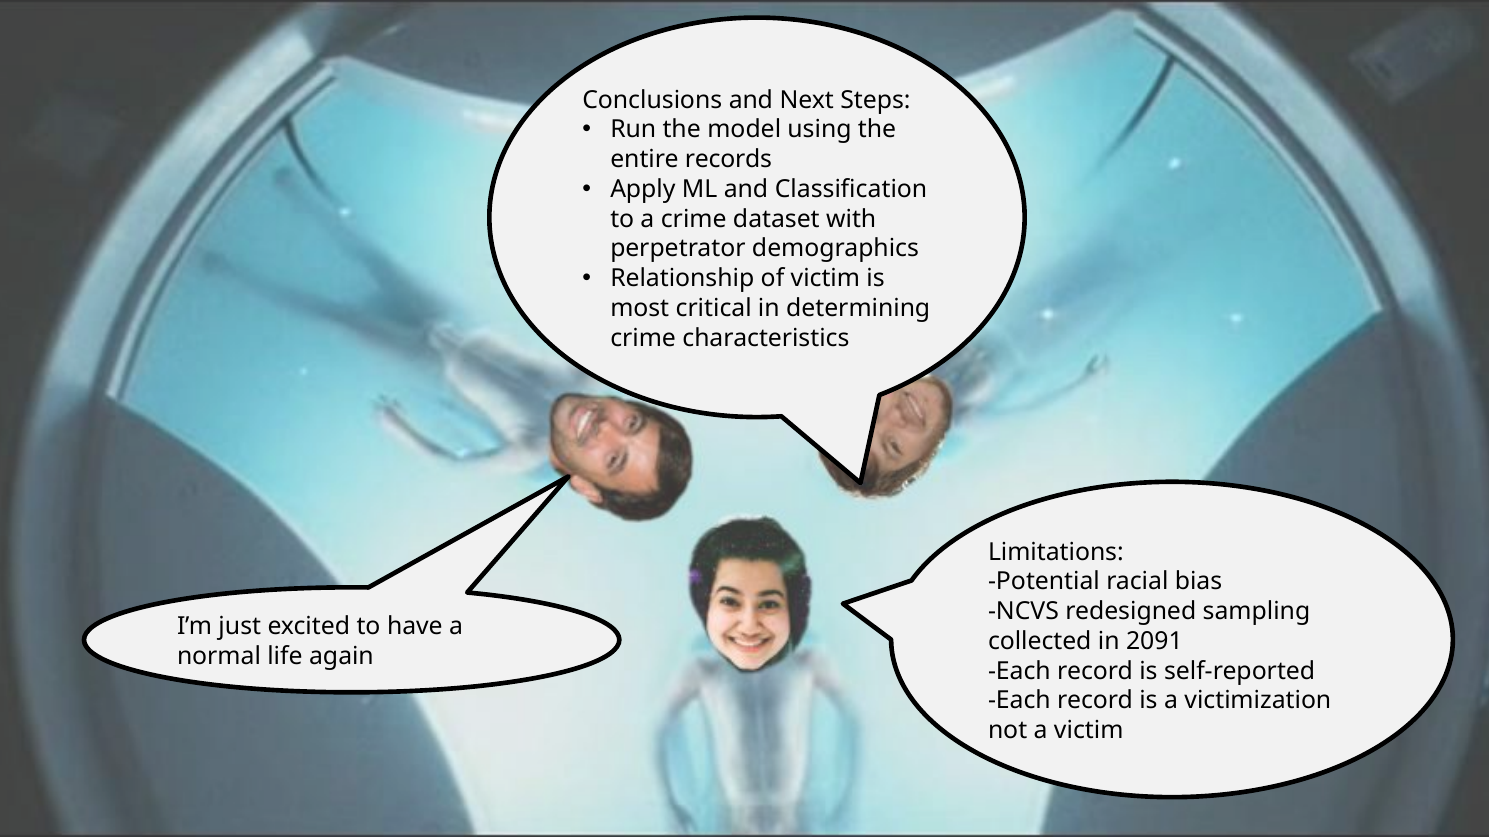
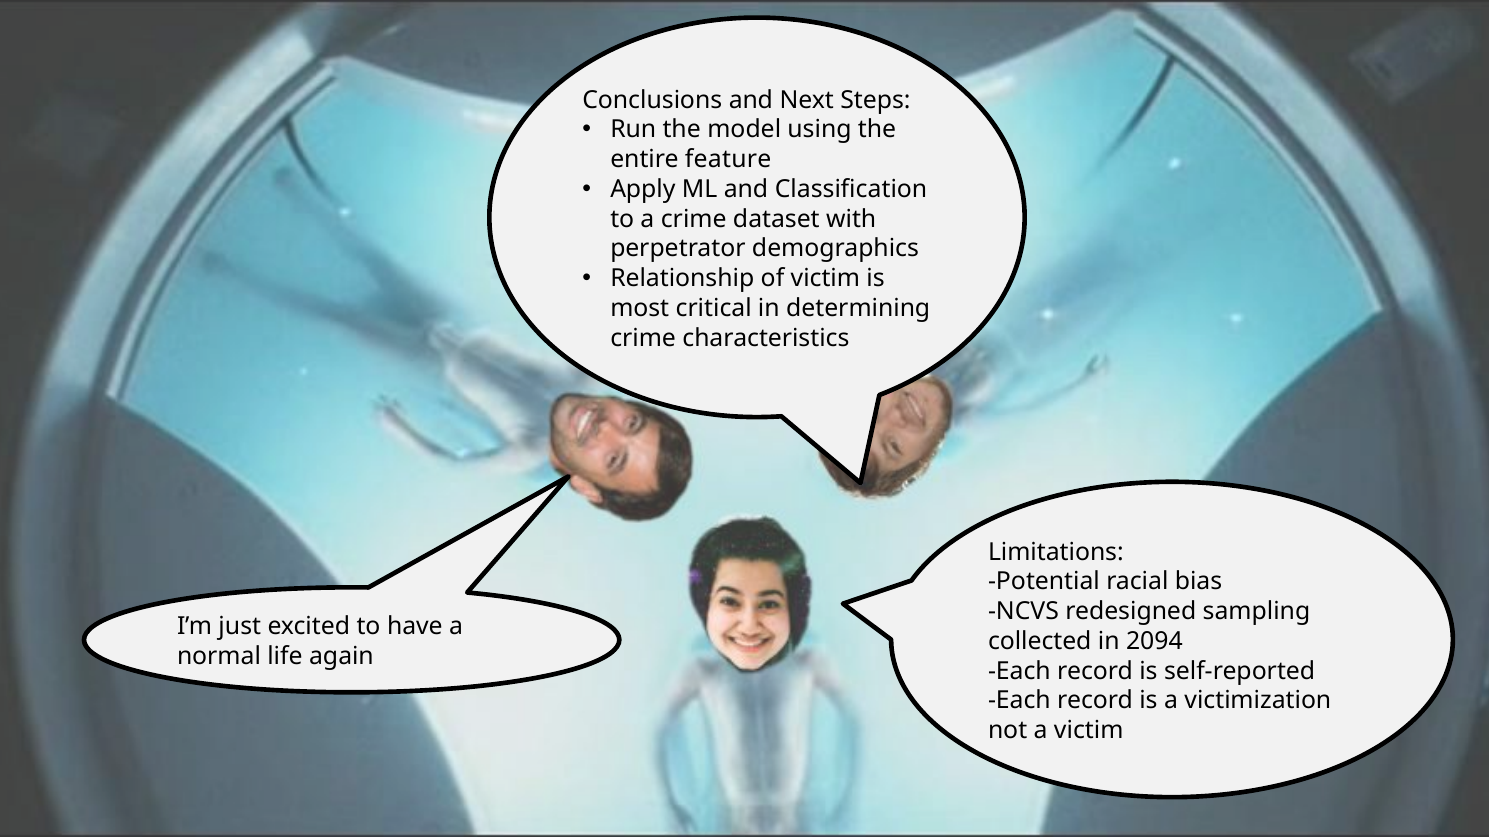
records: records -> feature
2091: 2091 -> 2094
